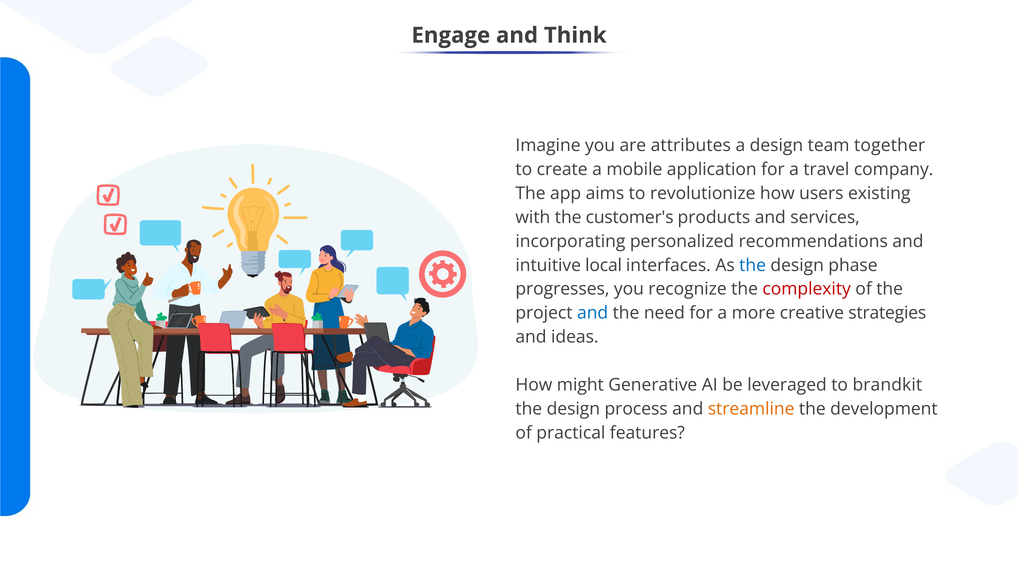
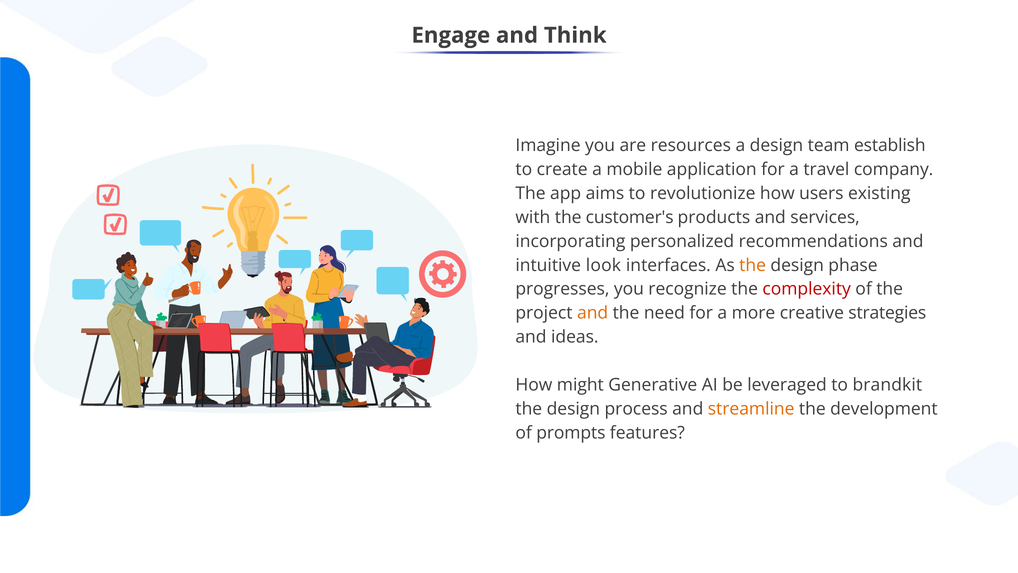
attributes: attributes -> resources
together: together -> establish
local: local -> look
the at (753, 265) colour: blue -> orange
and at (593, 313) colour: blue -> orange
practical: practical -> prompts
